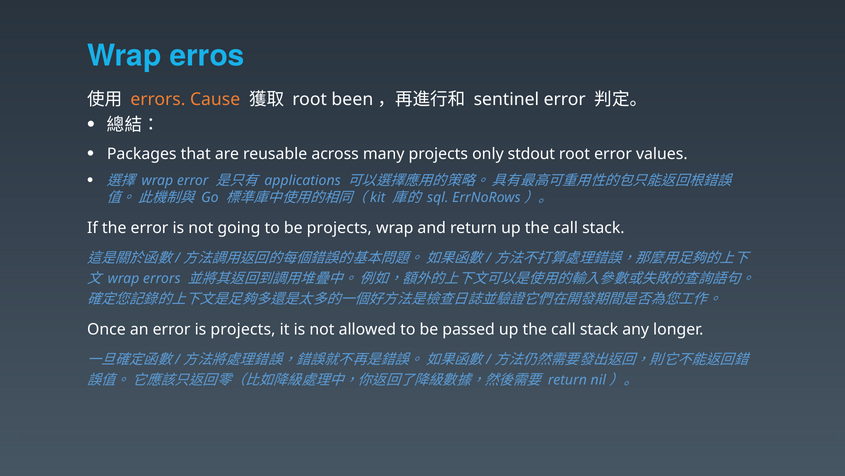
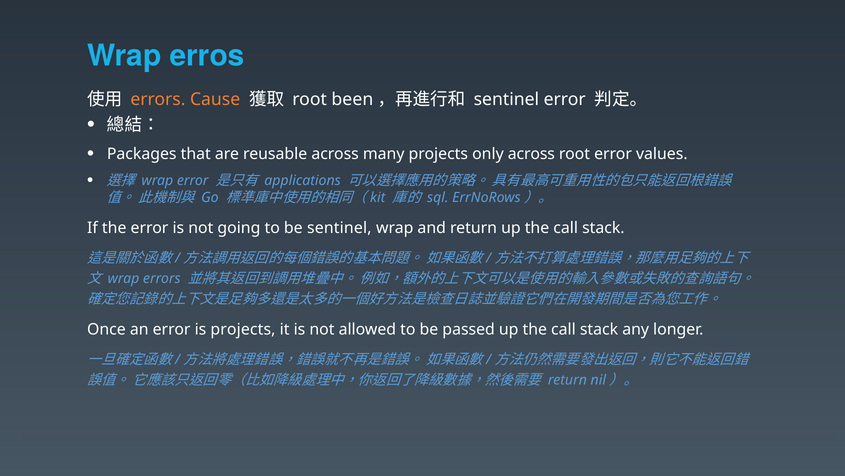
only stdout: stdout -> across
be projects: projects -> sentinel
